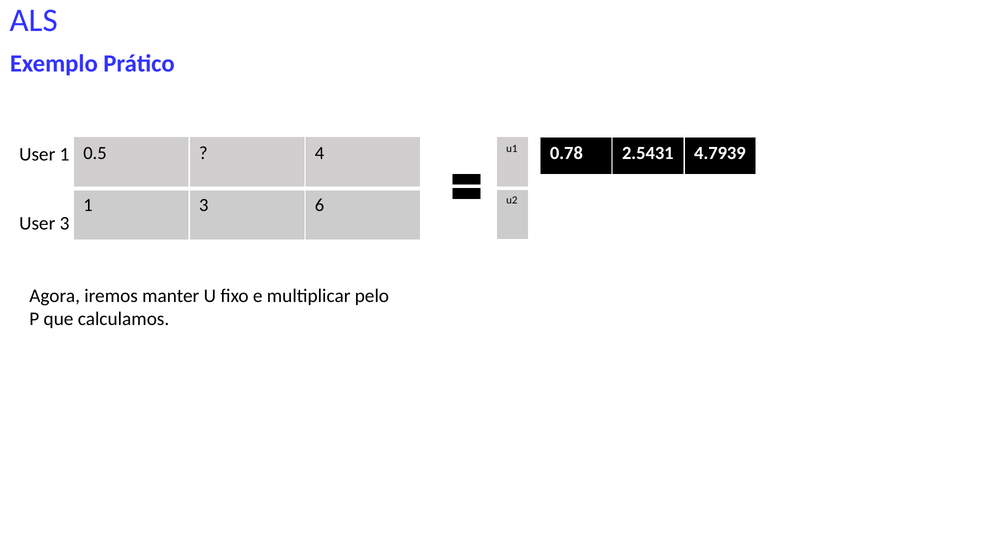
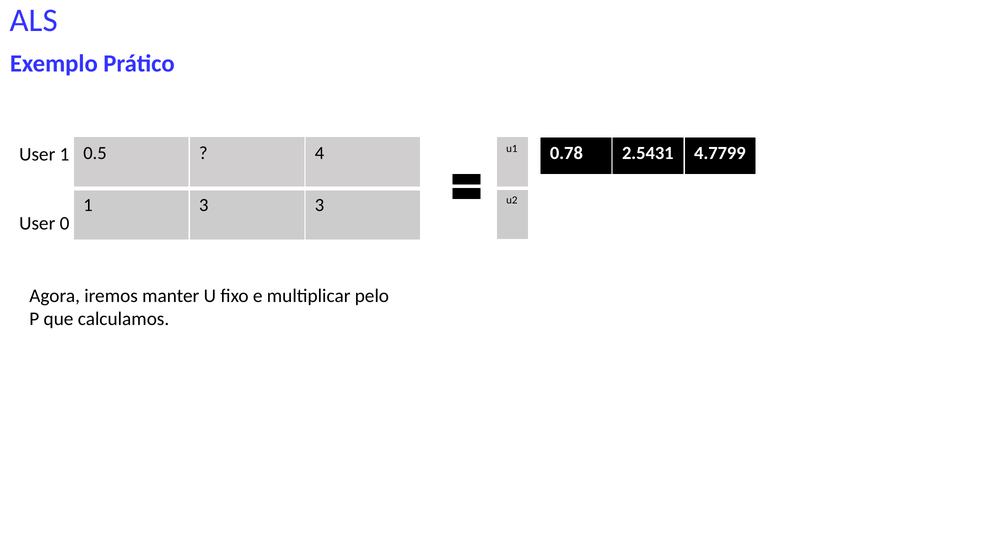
4.7939: 4.7939 -> 4.7799
3 6: 6 -> 3
User 3: 3 -> 0
